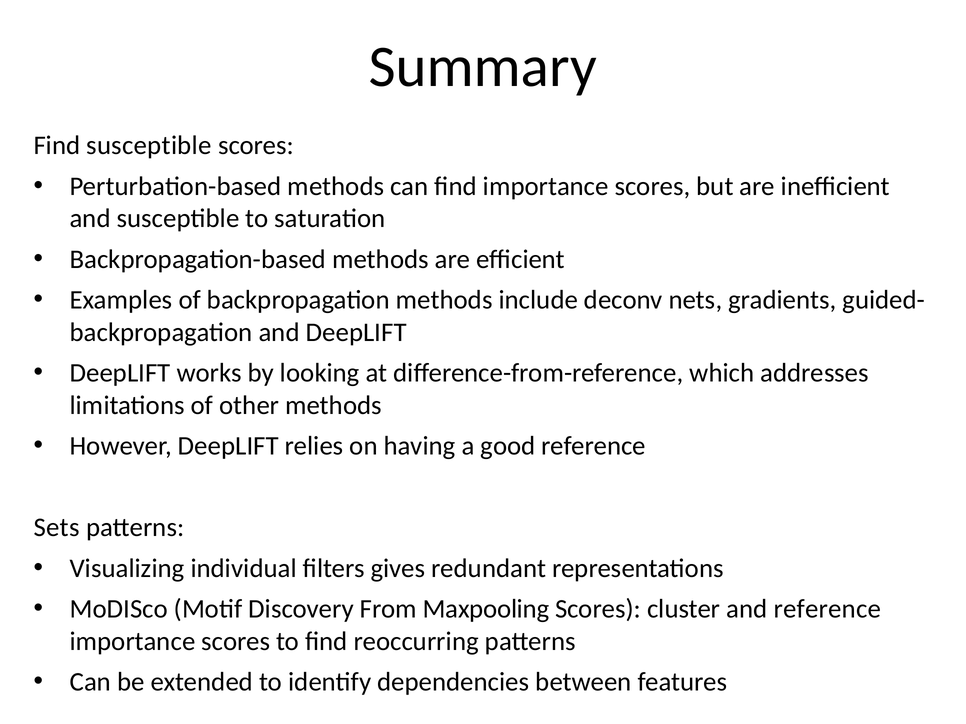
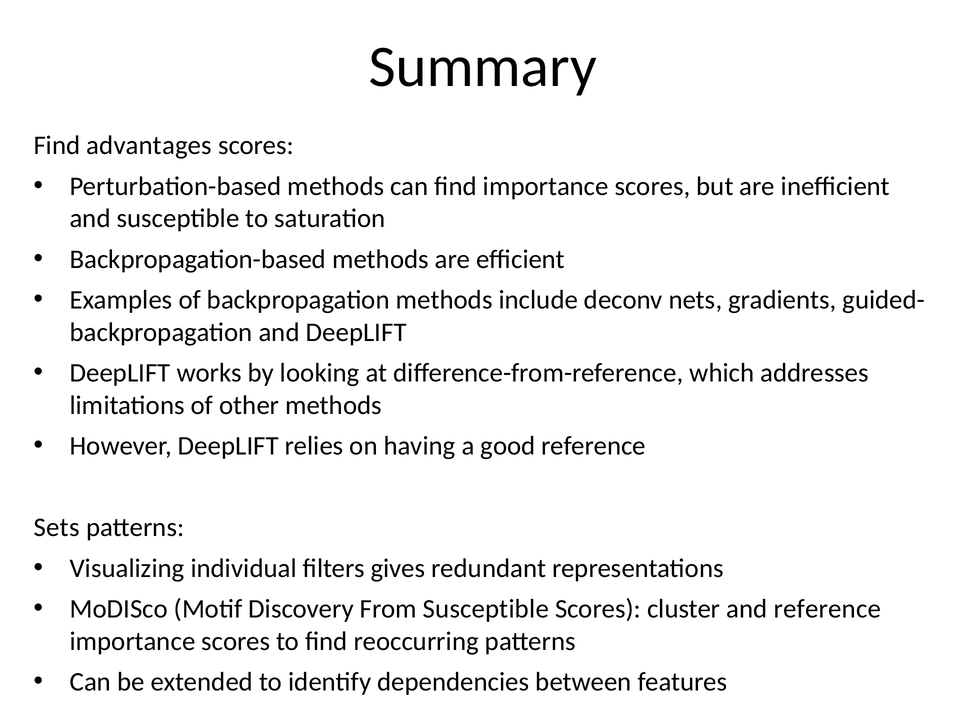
Find susceptible: susceptible -> advantages
From Maxpooling: Maxpooling -> Susceptible
